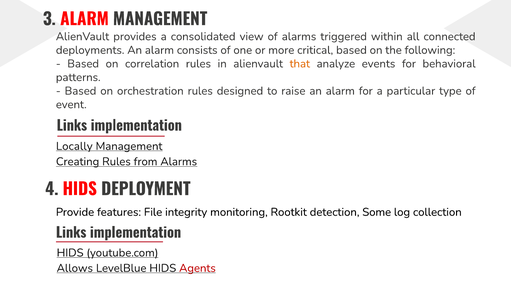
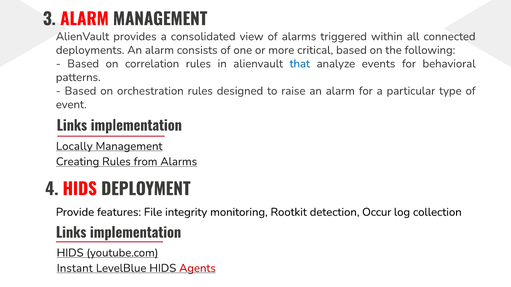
that colour: orange -> blue
Some: Some -> Occur
Allows: Allows -> Instant
